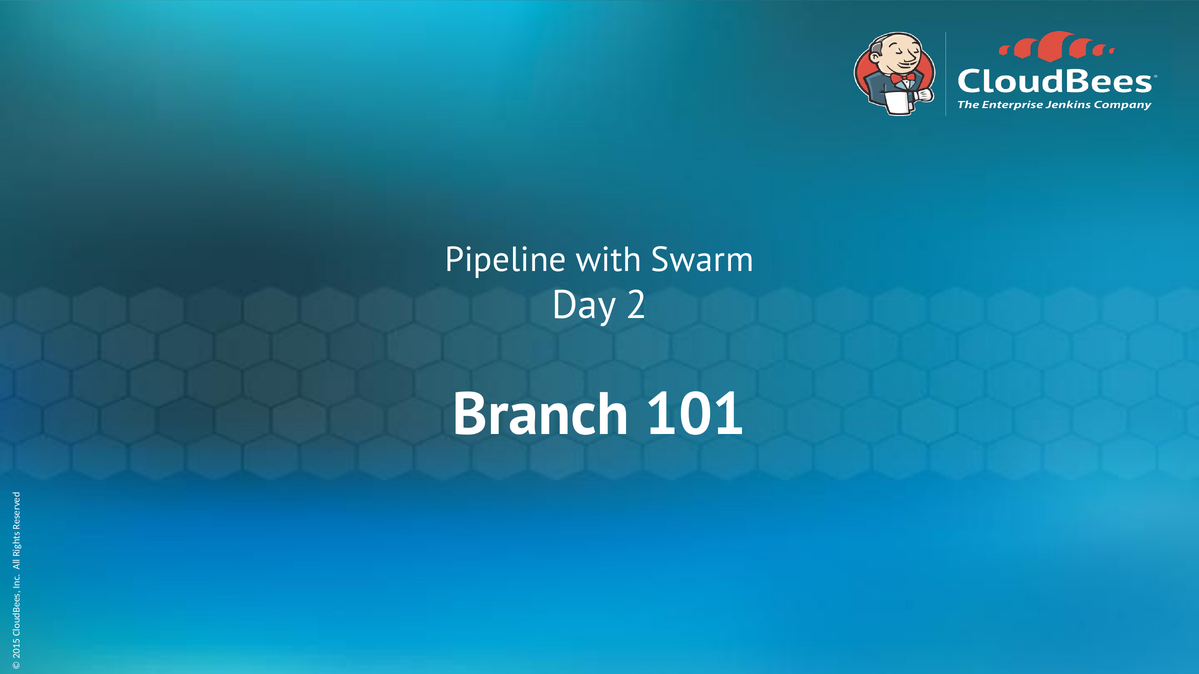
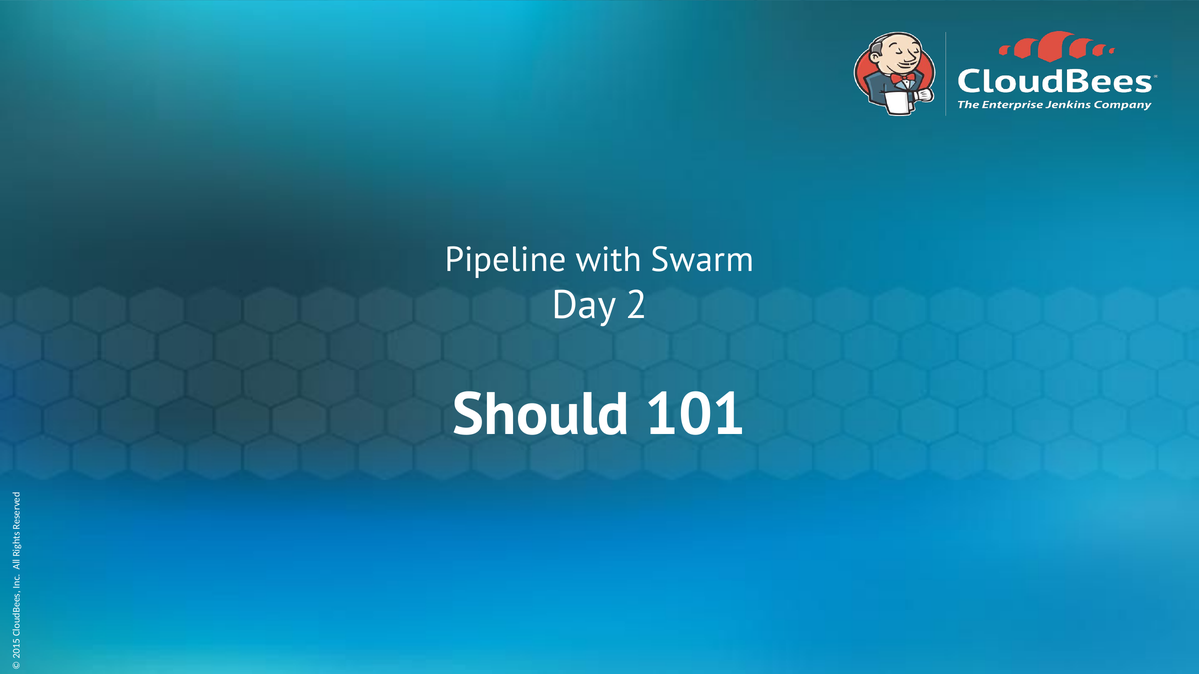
Branch: Branch -> Should
